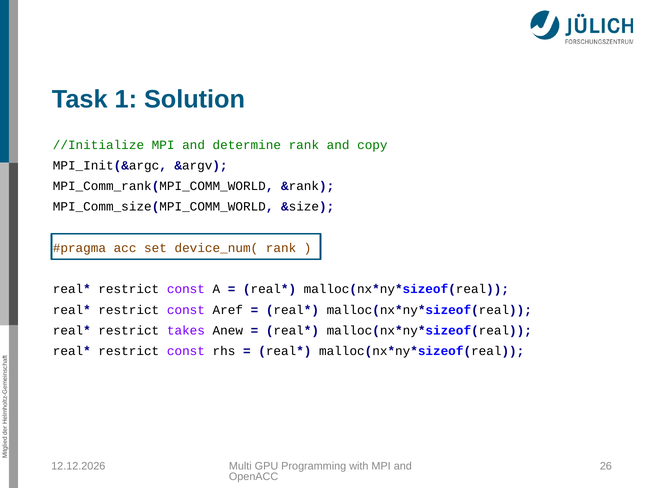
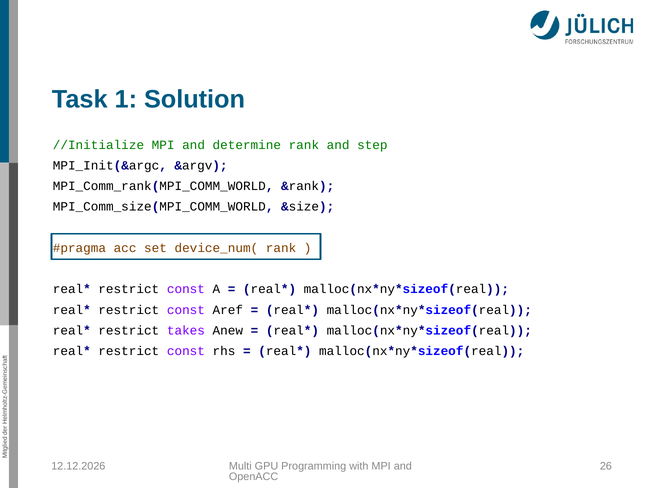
copy: copy -> step
